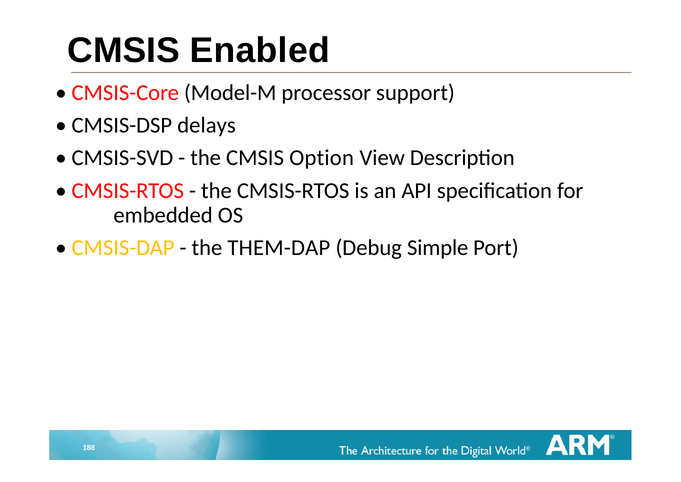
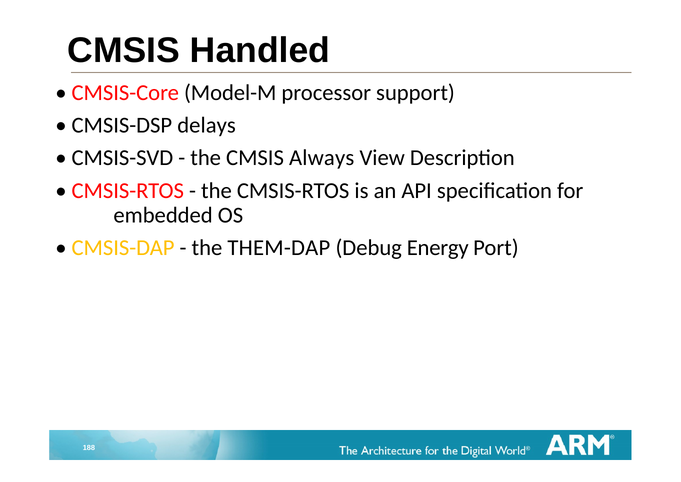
Enabled: Enabled -> Handled
Option: Option -> Always
Simple: Simple -> Energy
